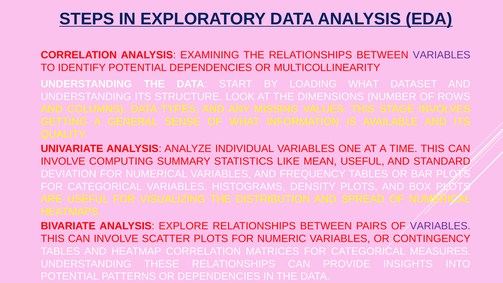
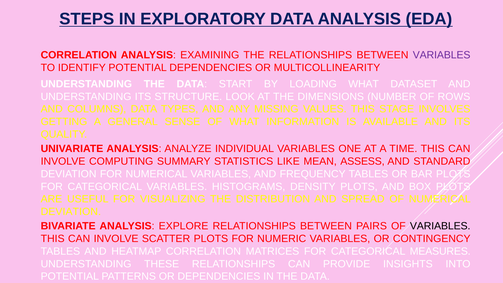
MEAN USEFUL: USEFUL -> ASSESS
HEATMAPS at (71, 212): HEATMAPS -> DEVIATION
VARIABLES at (440, 226) colour: purple -> black
